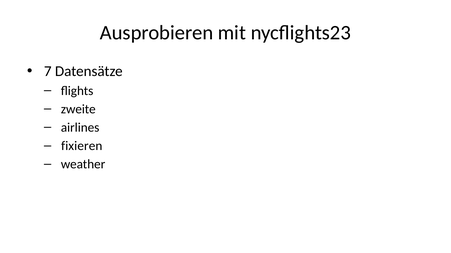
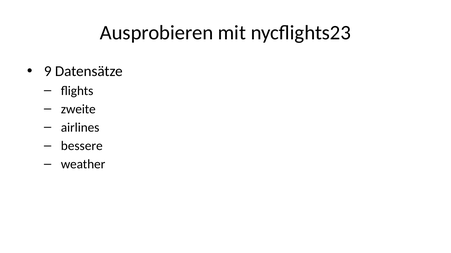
7: 7 -> 9
fixieren: fixieren -> bessere
